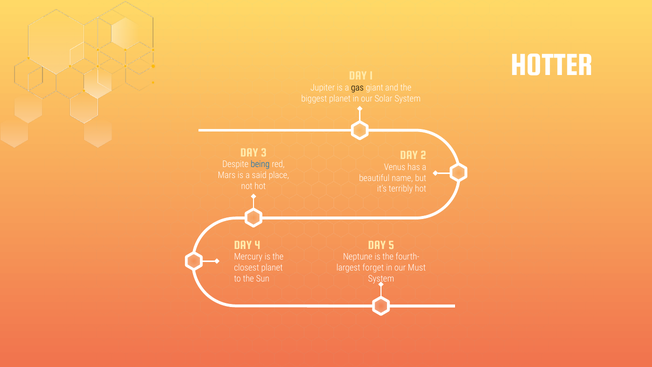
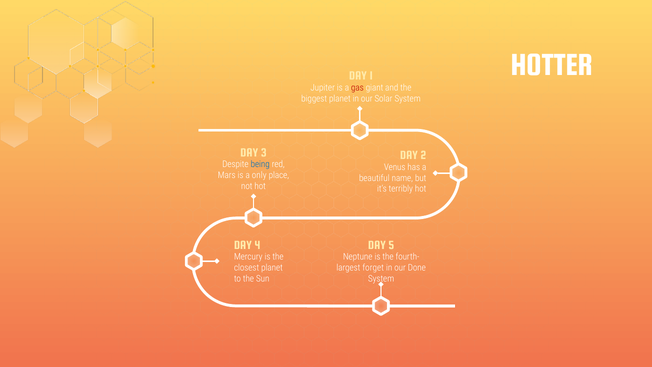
gas colour: black -> red
said: said -> only
Must: Must -> Done
